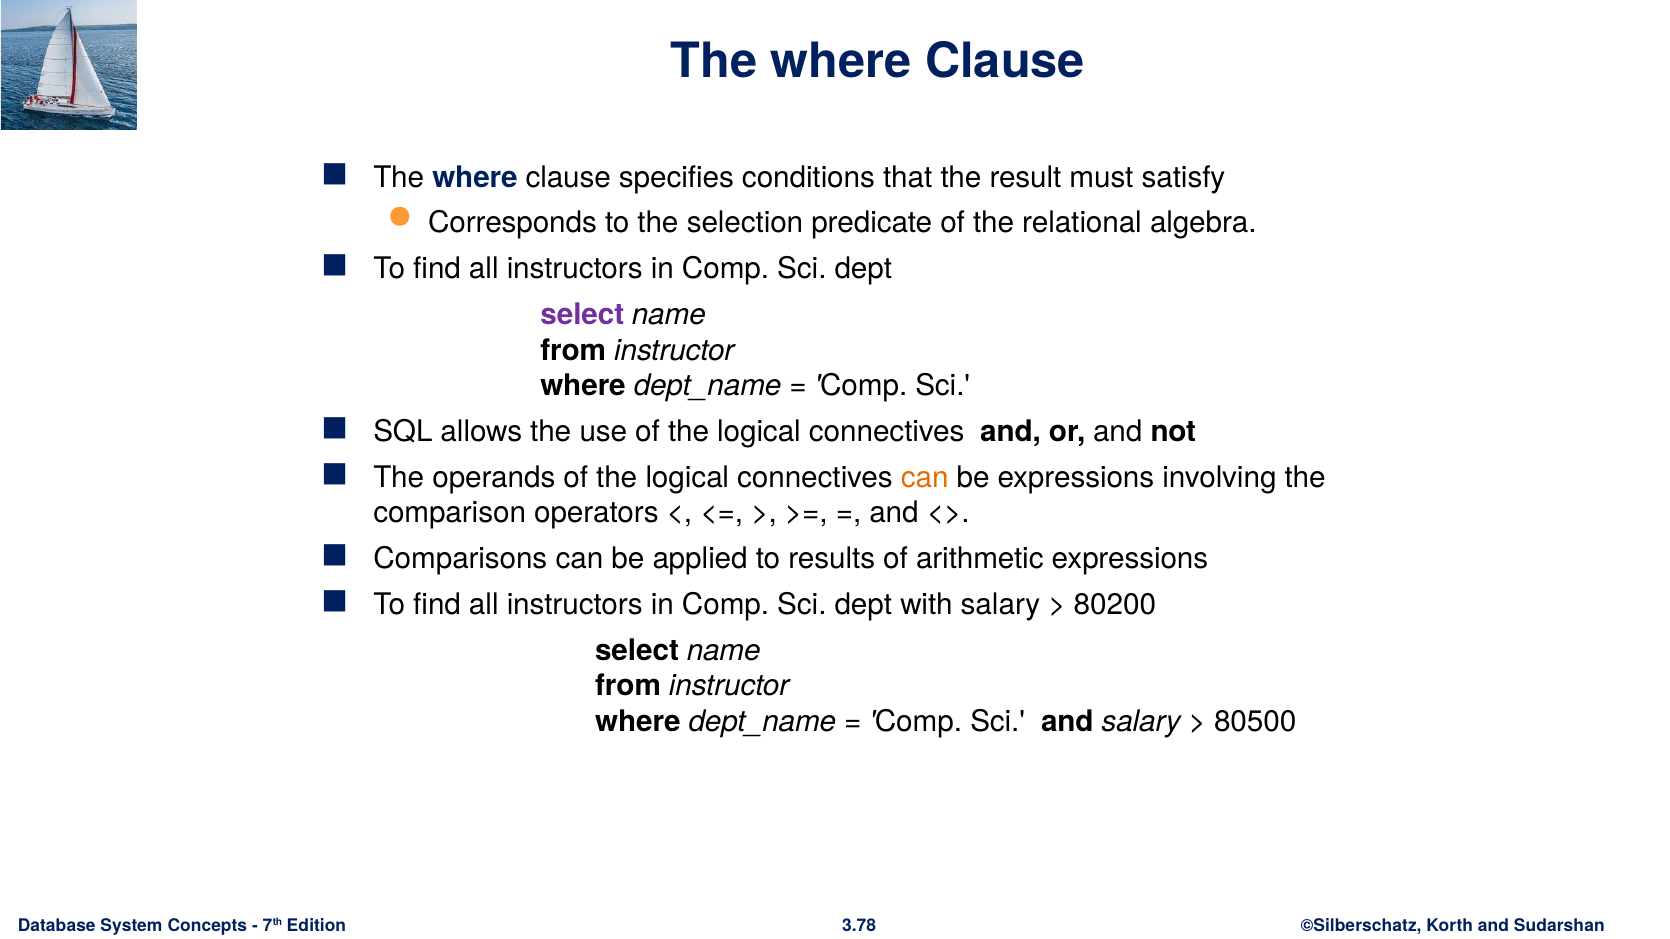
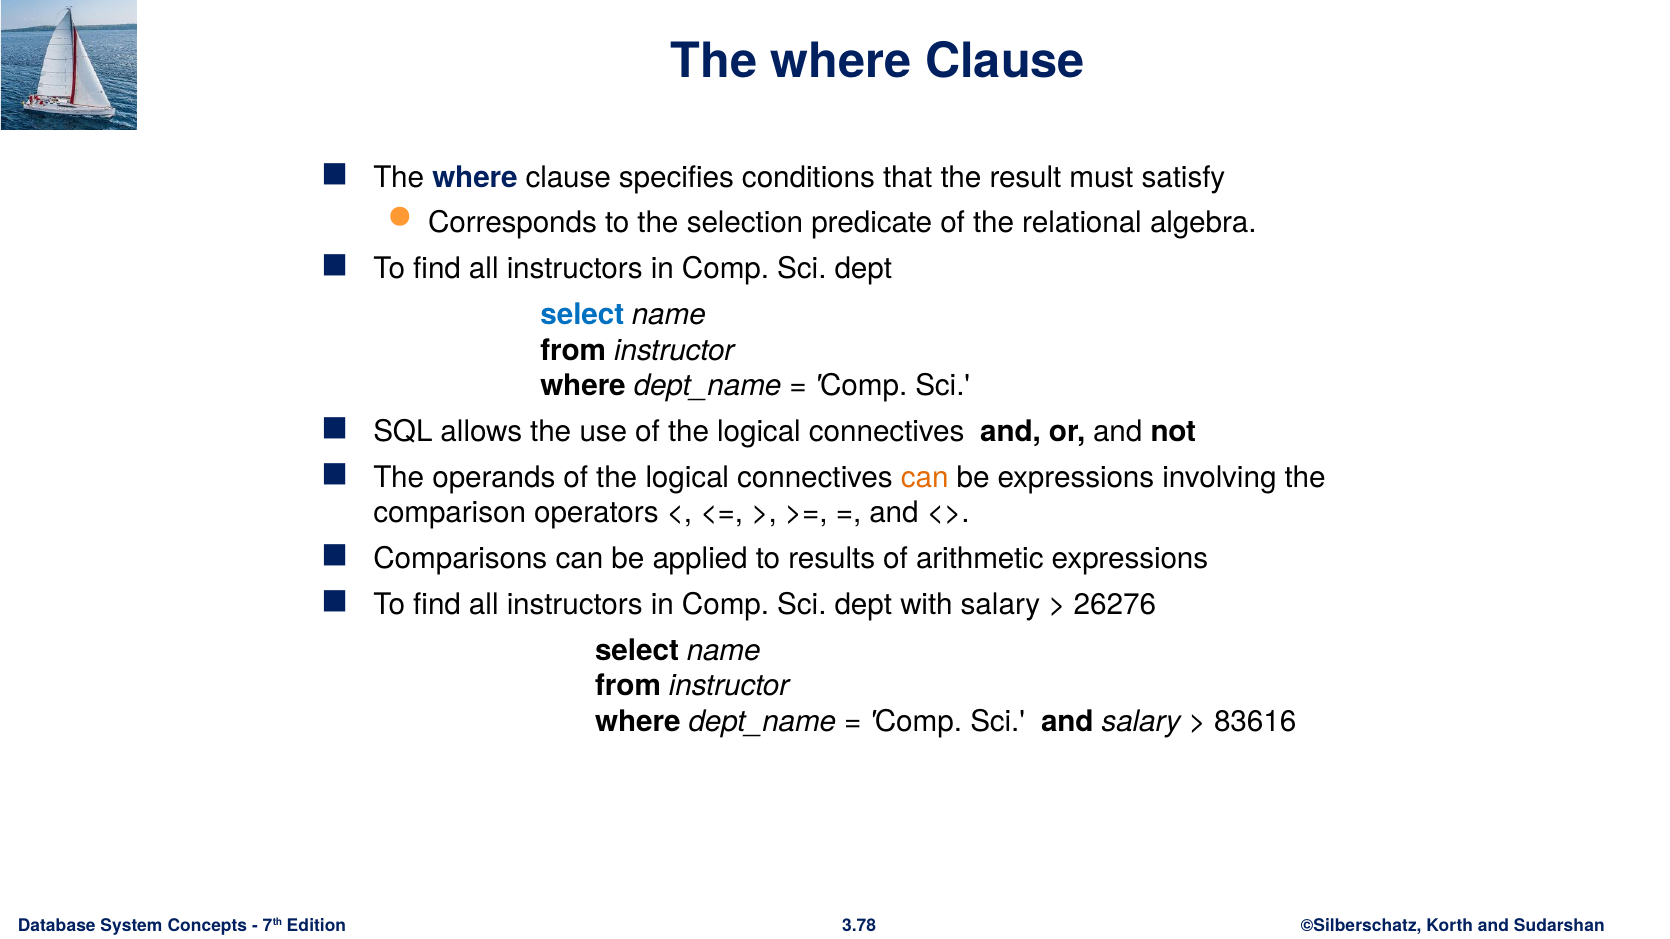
select at (582, 315) colour: purple -> blue
80200: 80200 -> 26276
80500: 80500 -> 83616
